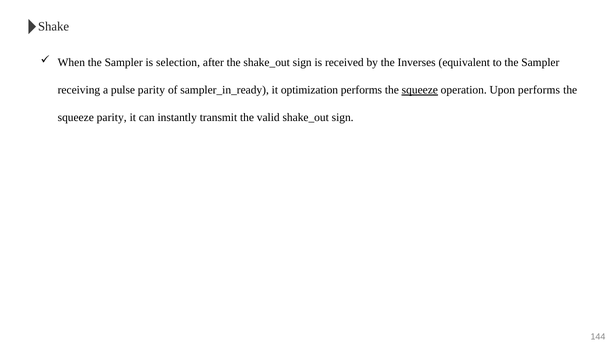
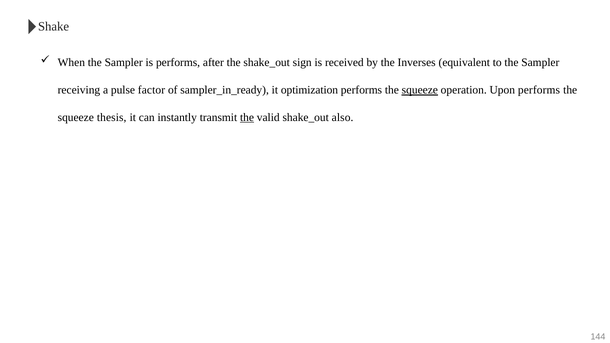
is selection: selection -> performs
pulse parity: parity -> factor
squeeze parity: parity -> thesis
the at (247, 117) underline: none -> present
valid shake_out sign: sign -> also
